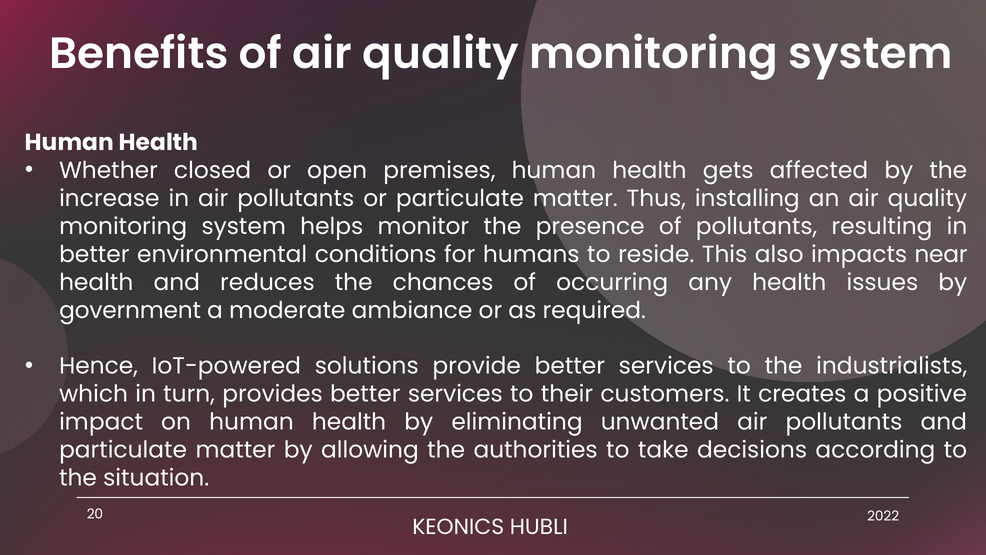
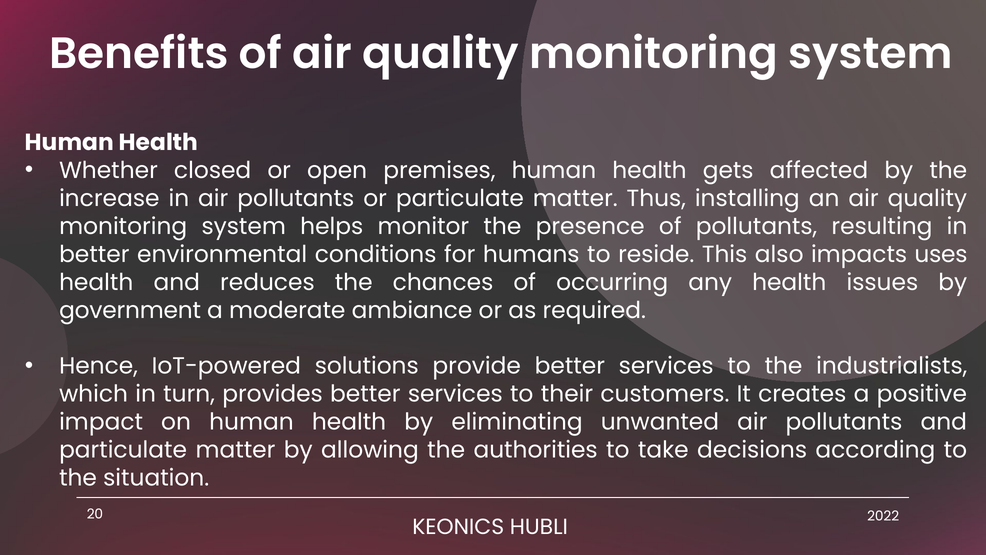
near: near -> uses
